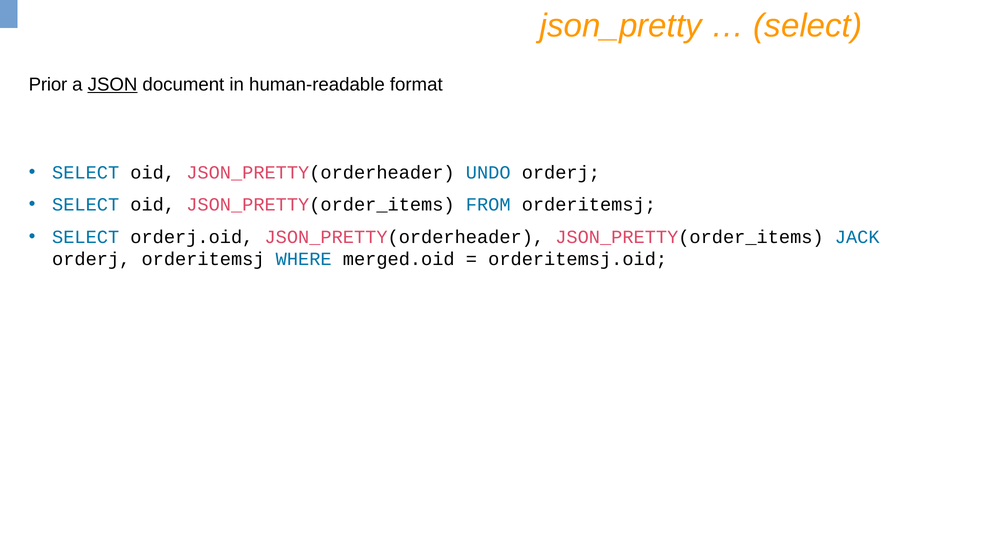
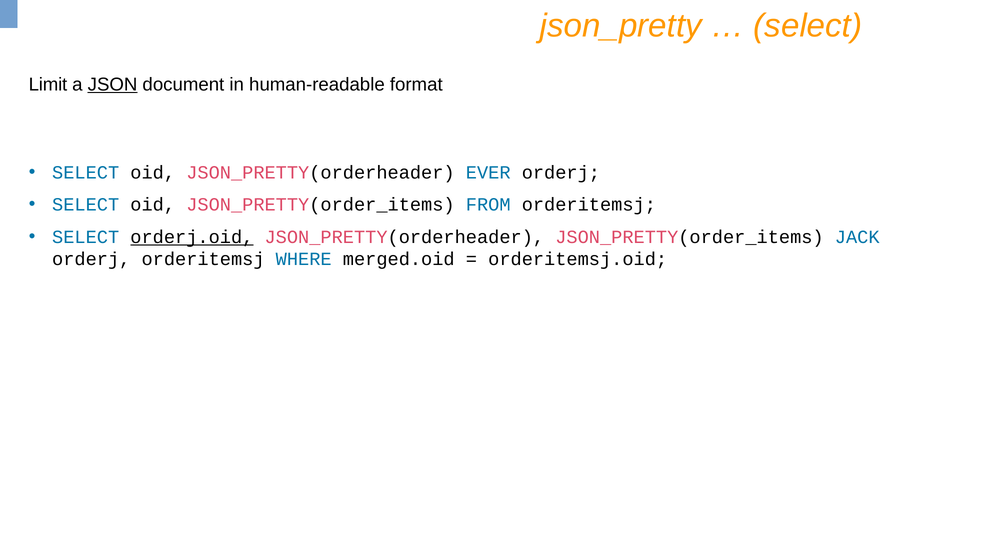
Prior: Prior -> Limit
UNDO: UNDO -> EVER
orderj.oid underline: none -> present
